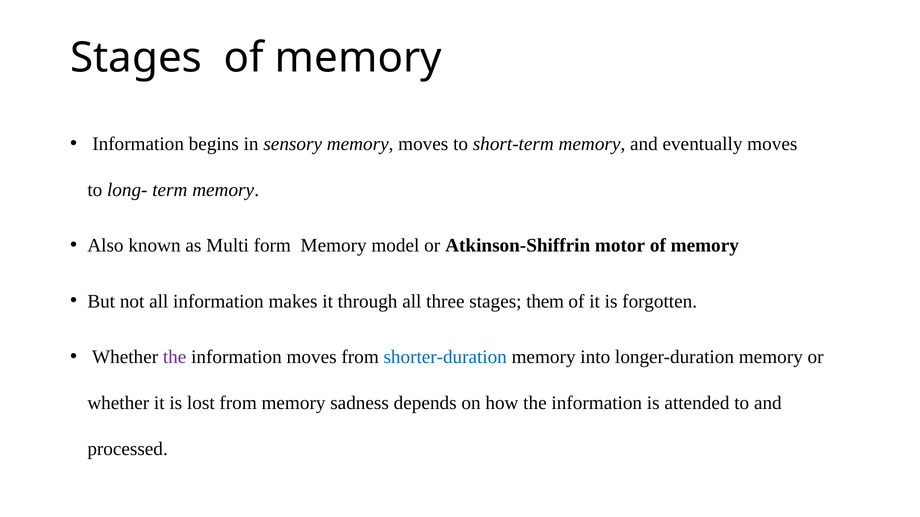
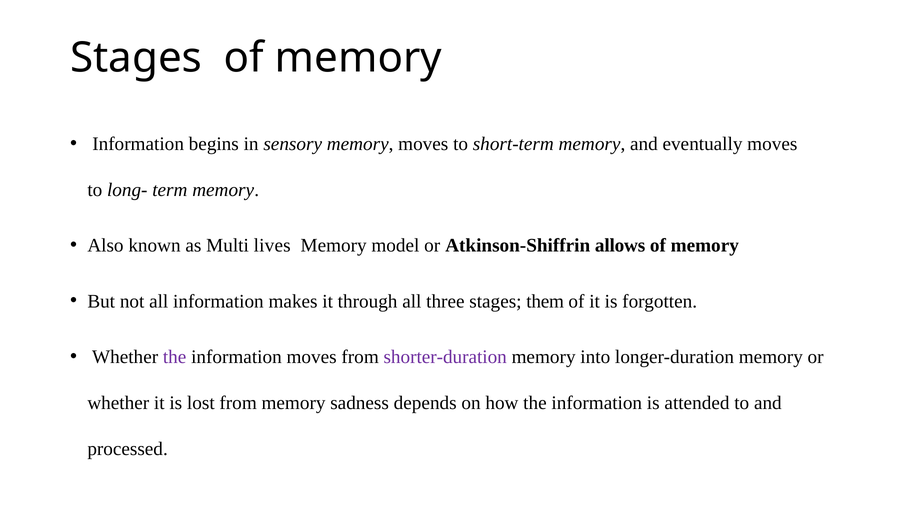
form: form -> lives
motor: motor -> allows
shorter-duration colour: blue -> purple
